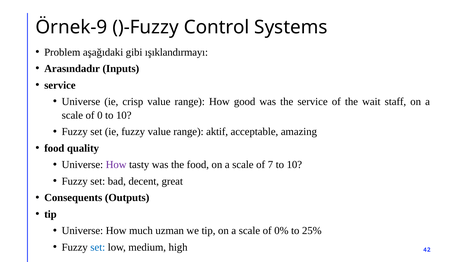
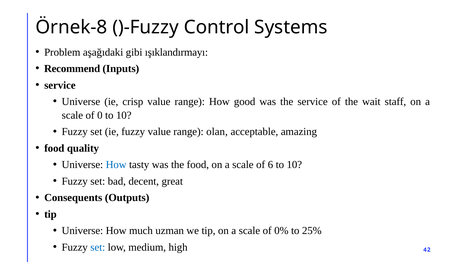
Örnek-9: Örnek-9 -> Örnek-8
Arasındadır: Arasındadır -> Recommend
aktif: aktif -> olan
How at (116, 165) colour: purple -> blue
7: 7 -> 6
